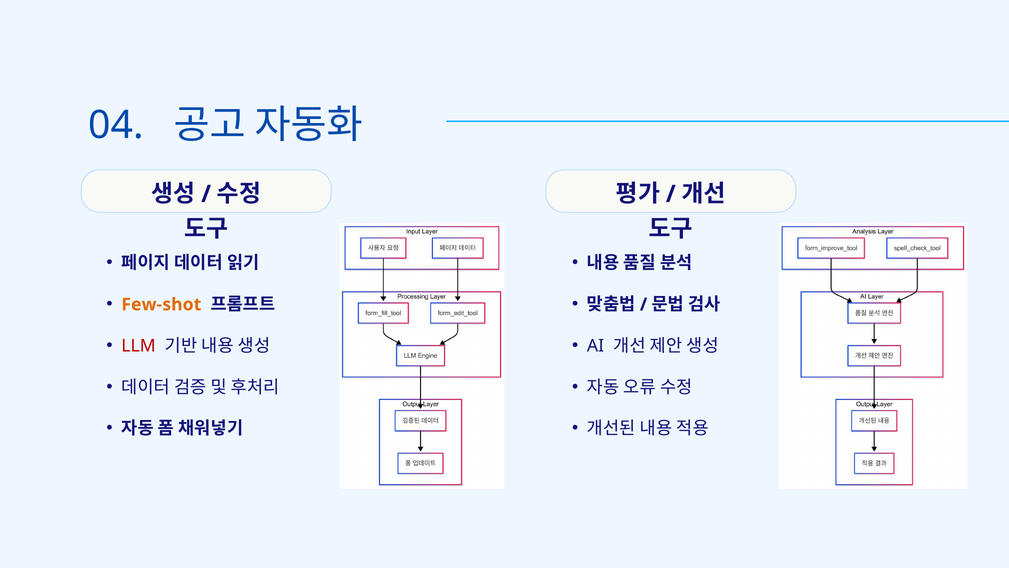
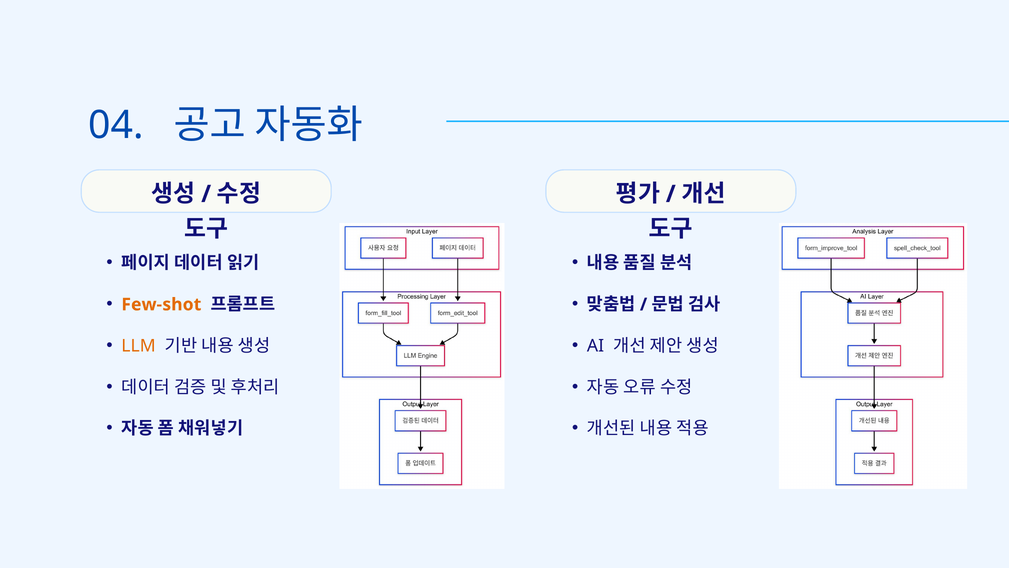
LLM colour: red -> orange
